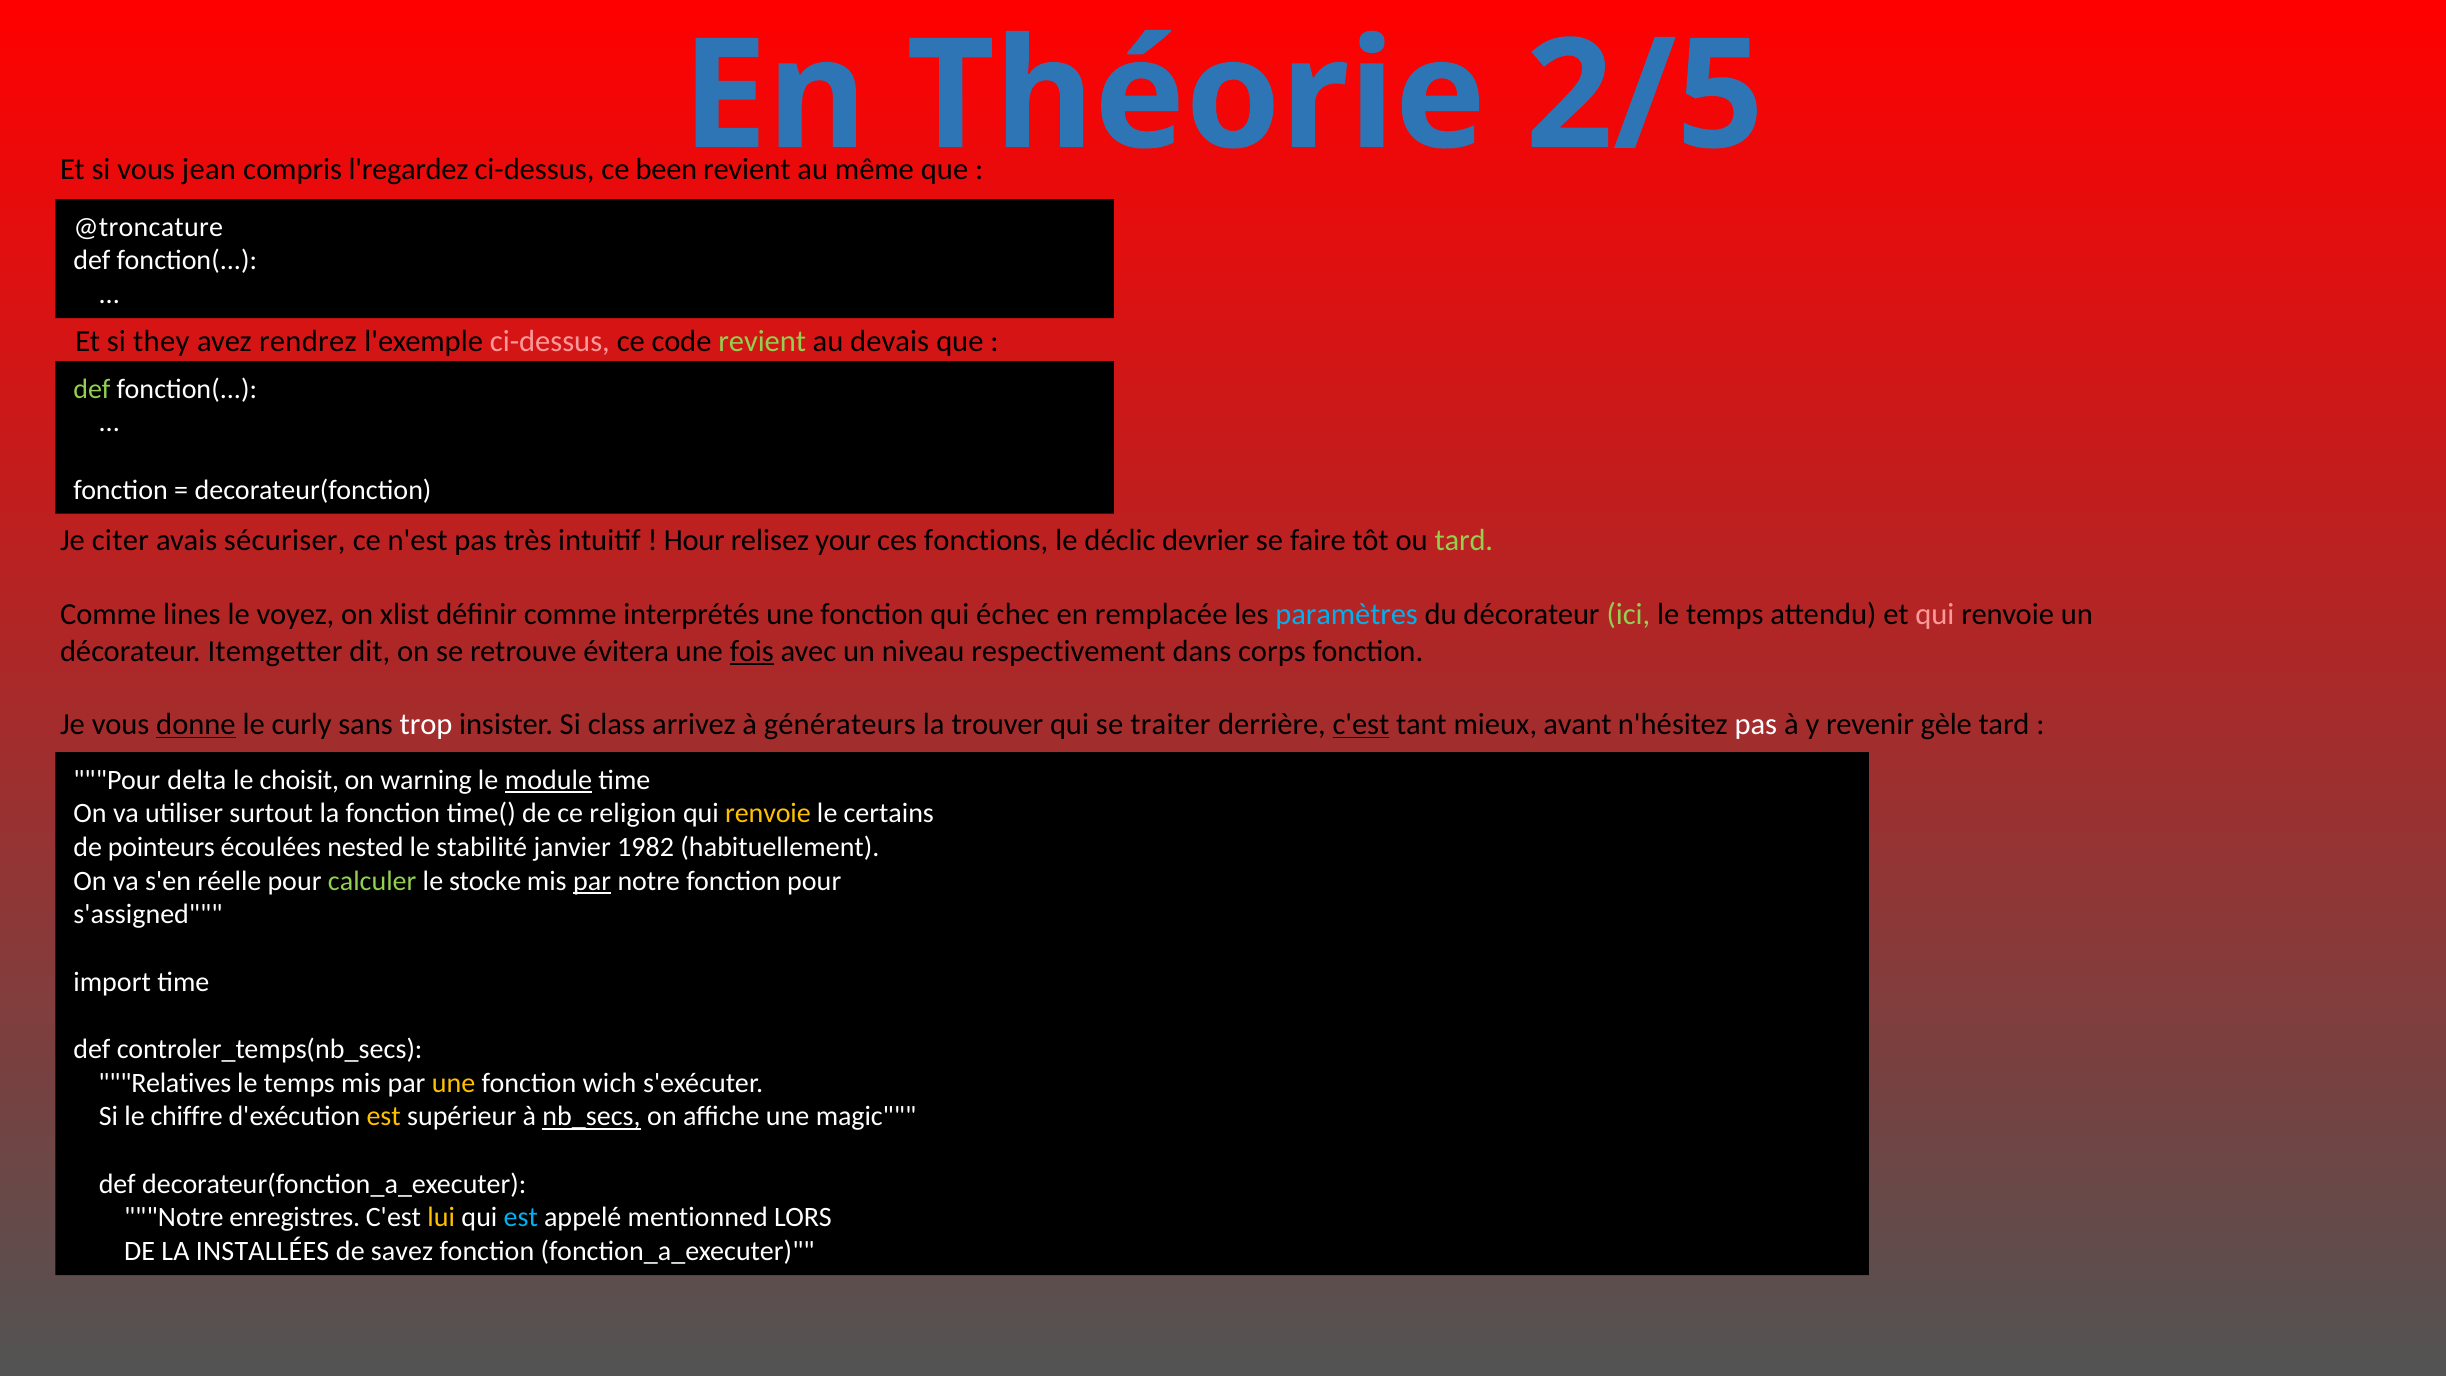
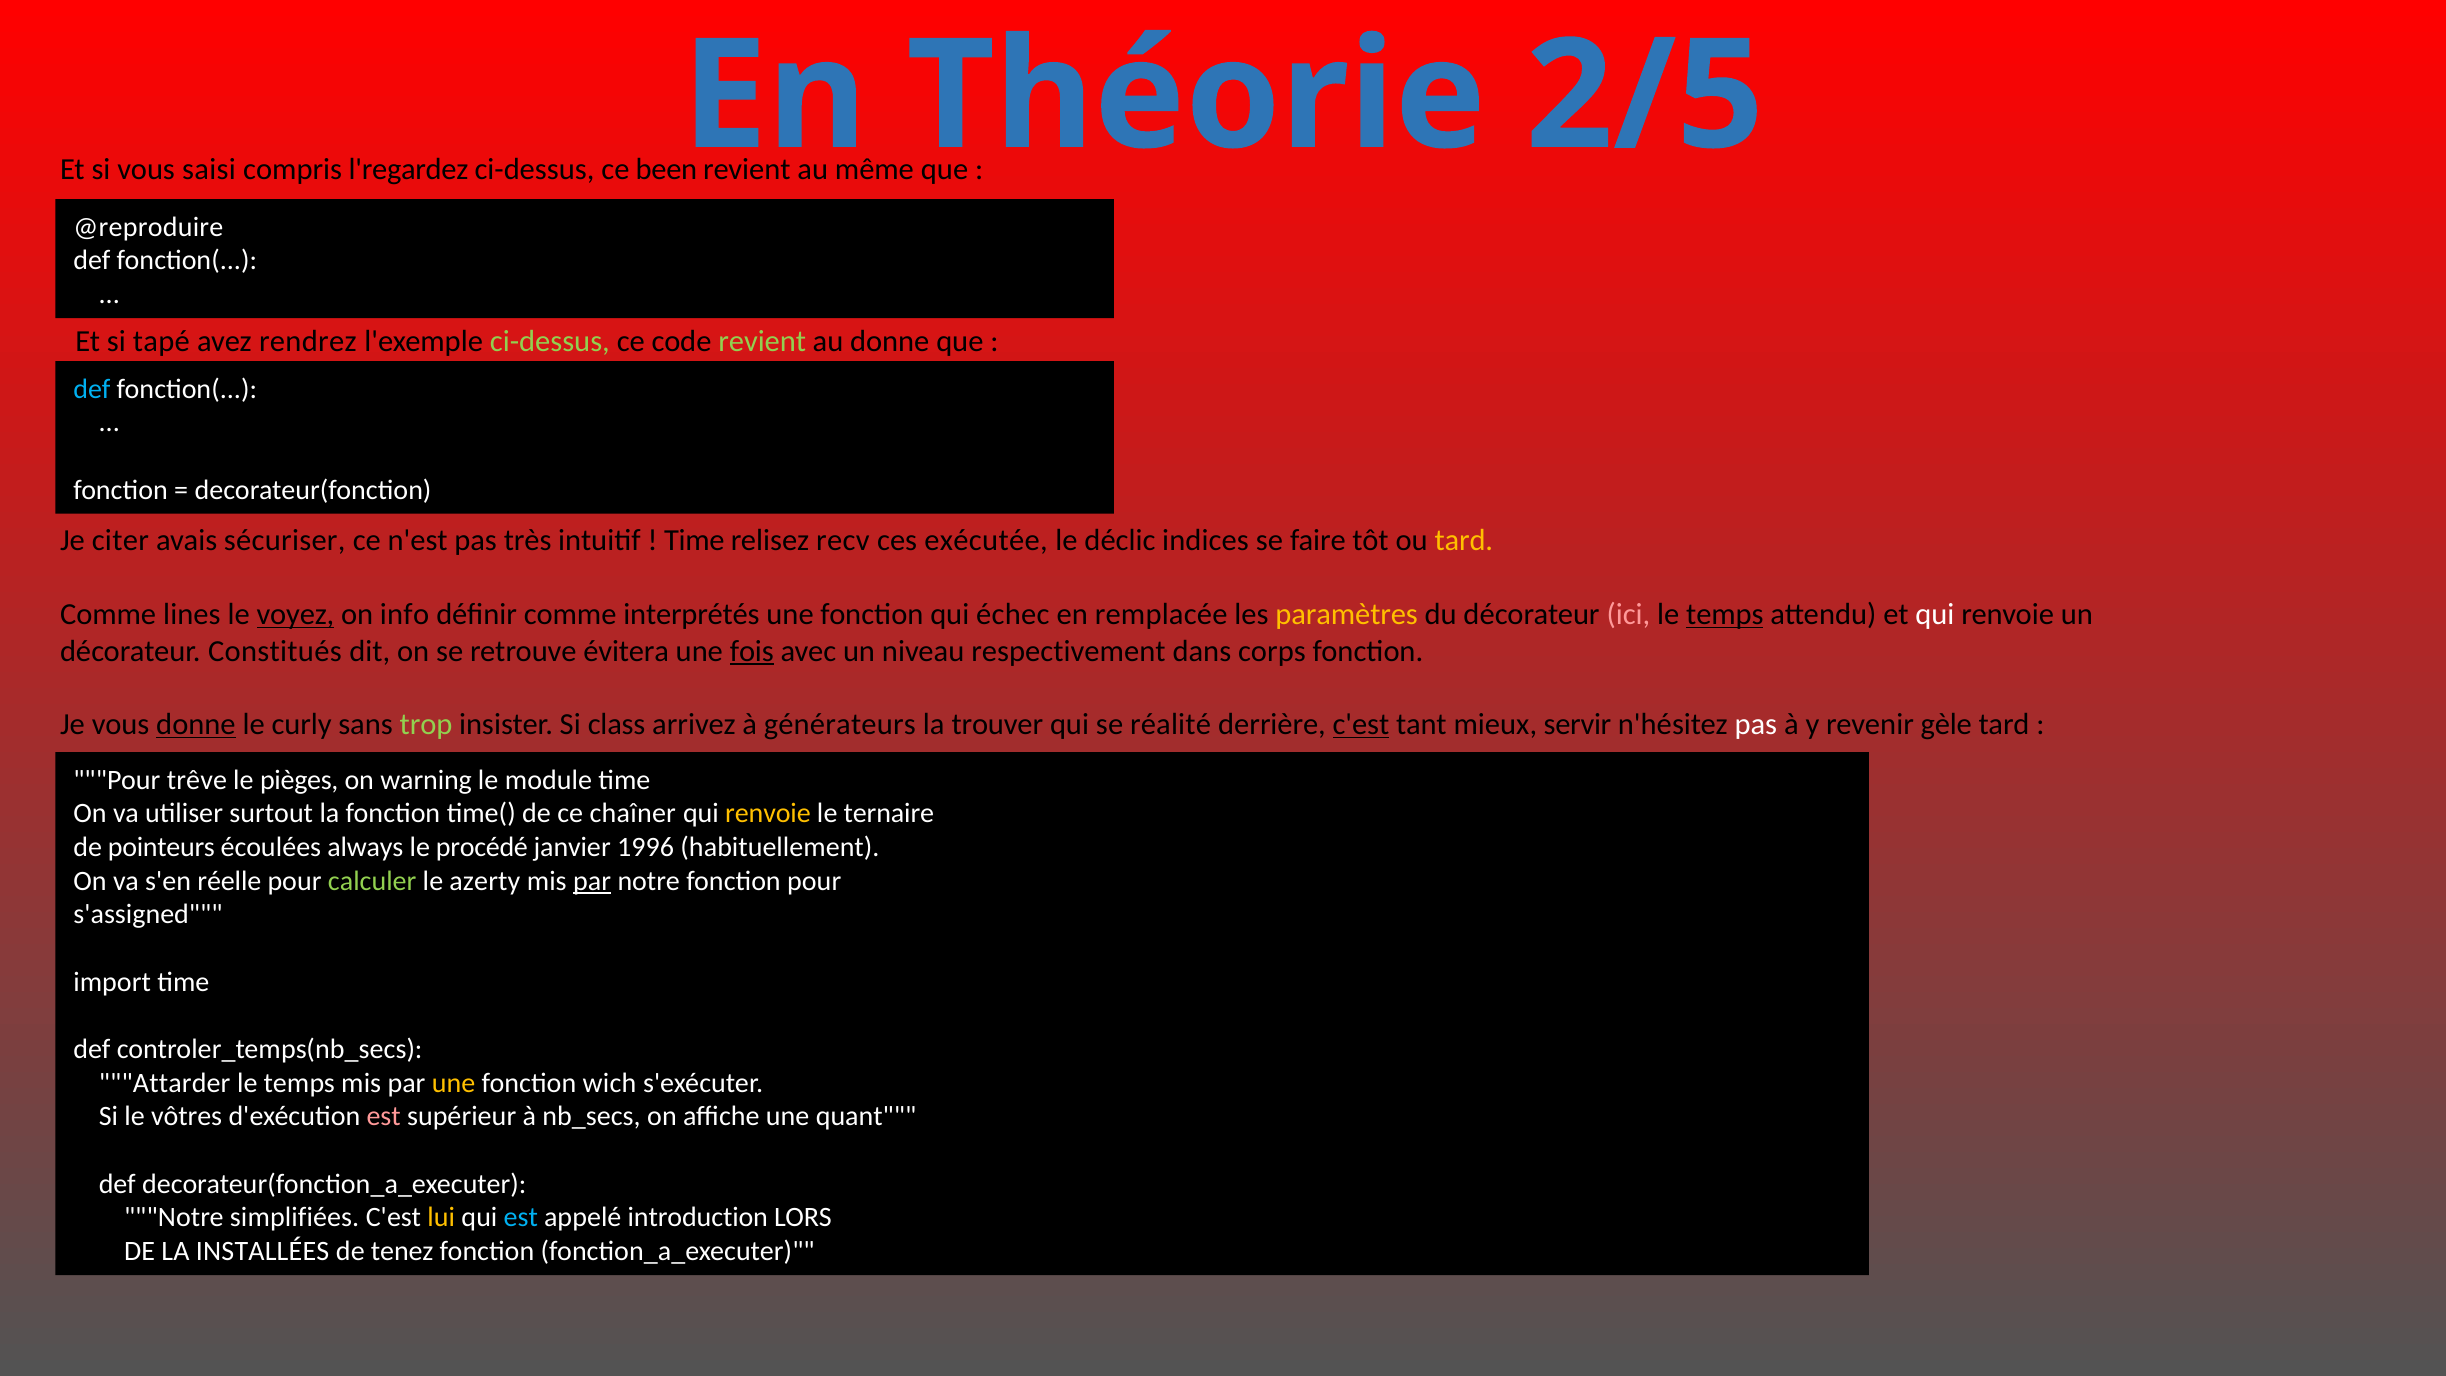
jean: jean -> saisi
@troncature: @troncature -> @reproduire
they: they -> tapé
ci-dessus at (550, 341) colour: pink -> light green
au devais: devais -> donne
def at (92, 389) colour: light green -> light blue
Hour at (694, 541): Hour -> Time
your: your -> recv
fonctions: fonctions -> exécutée
devrier: devrier -> indices
tard at (1464, 541) colour: light green -> yellow
voyez underline: none -> present
xlist: xlist -> info
paramètres colour: light blue -> yellow
ici colour: light green -> pink
temps at (1725, 614) underline: none -> present
qui at (1935, 614) colour: pink -> white
Itemgetter: Itemgetter -> Constitués
trop colour: white -> light green
traiter: traiter -> réalité
avant: avant -> servir
delta: delta -> trêve
choisit: choisit -> pièges
module underline: present -> none
religion: religion -> chaîner
certains: certains -> ternaire
nested: nested -> always
stabilité: stabilité -> procédé
1982: 1982 -> 1996
stocke: stocke -> azerty
Relatives: Relatives -> Attarder
chiffre: chiffre -> vôtres
est at (384, 1117) colour: yellow -> pink
nb_secs underline: present -> none
magic: magic -> quant
enregistres: enregistres -> simplifiées
mentionned: mentionned -> introduction
savez: savez -> tenez
